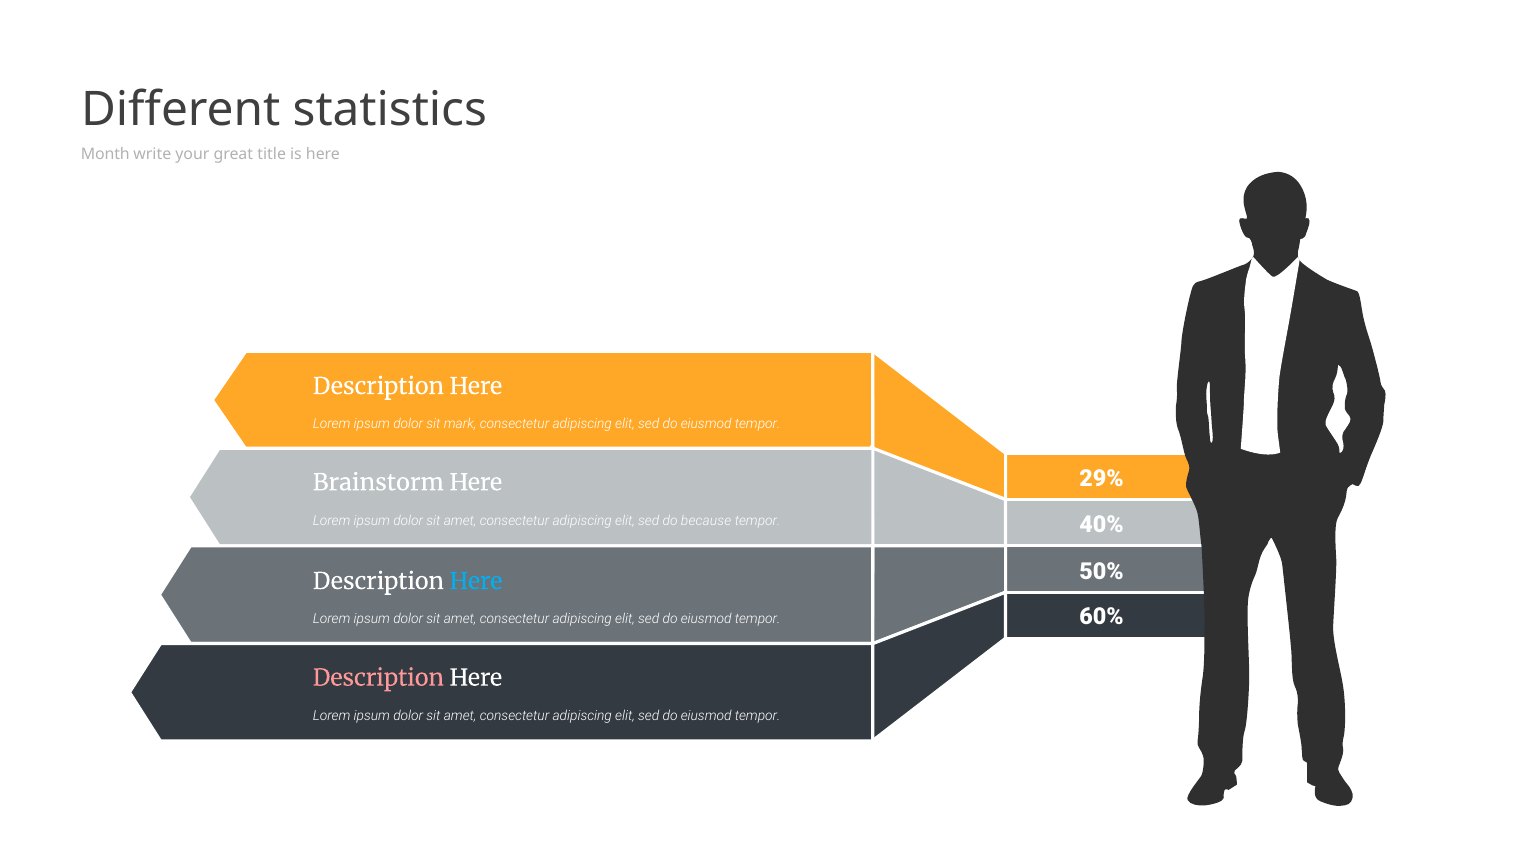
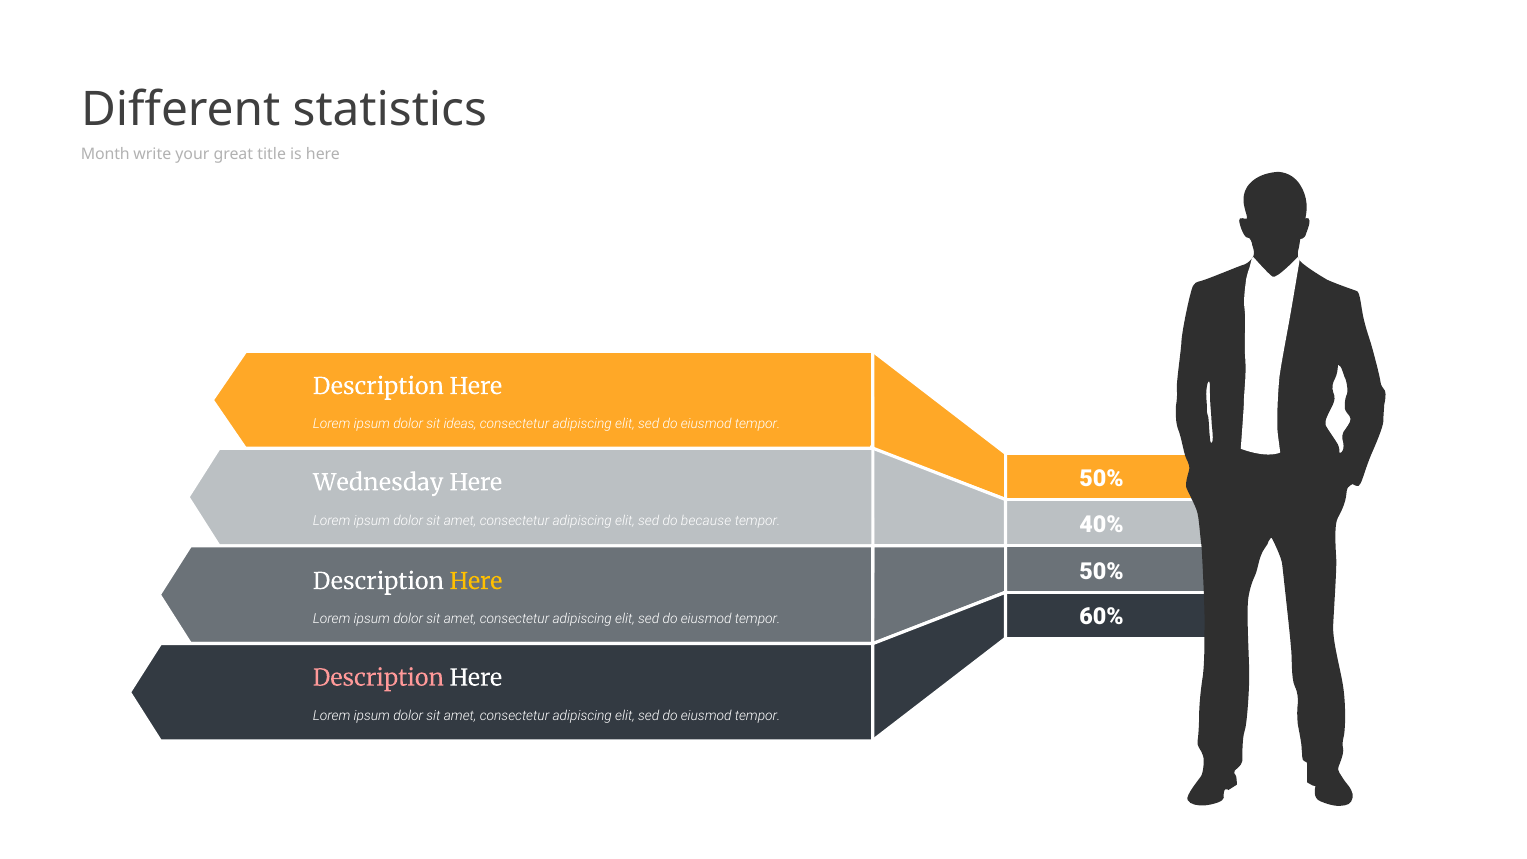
mark: mark -> ideas
29% at (1101, 479): 29% -> 50%
Brainstorm: Brainstorm -> Wednesday
Here at (476, 581) colour: light blue -> yellow
